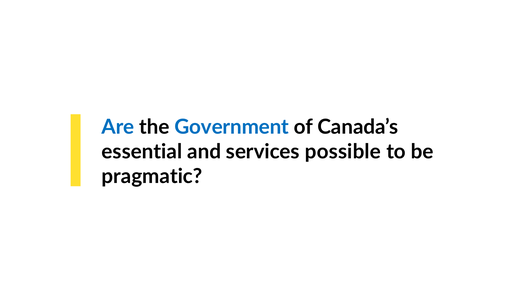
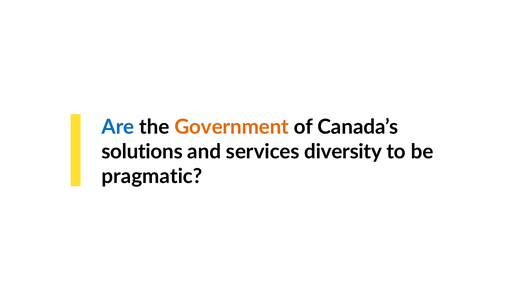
Government colour: blue -> orange
essential: essential -> solutions
possible: possible -> diversity
